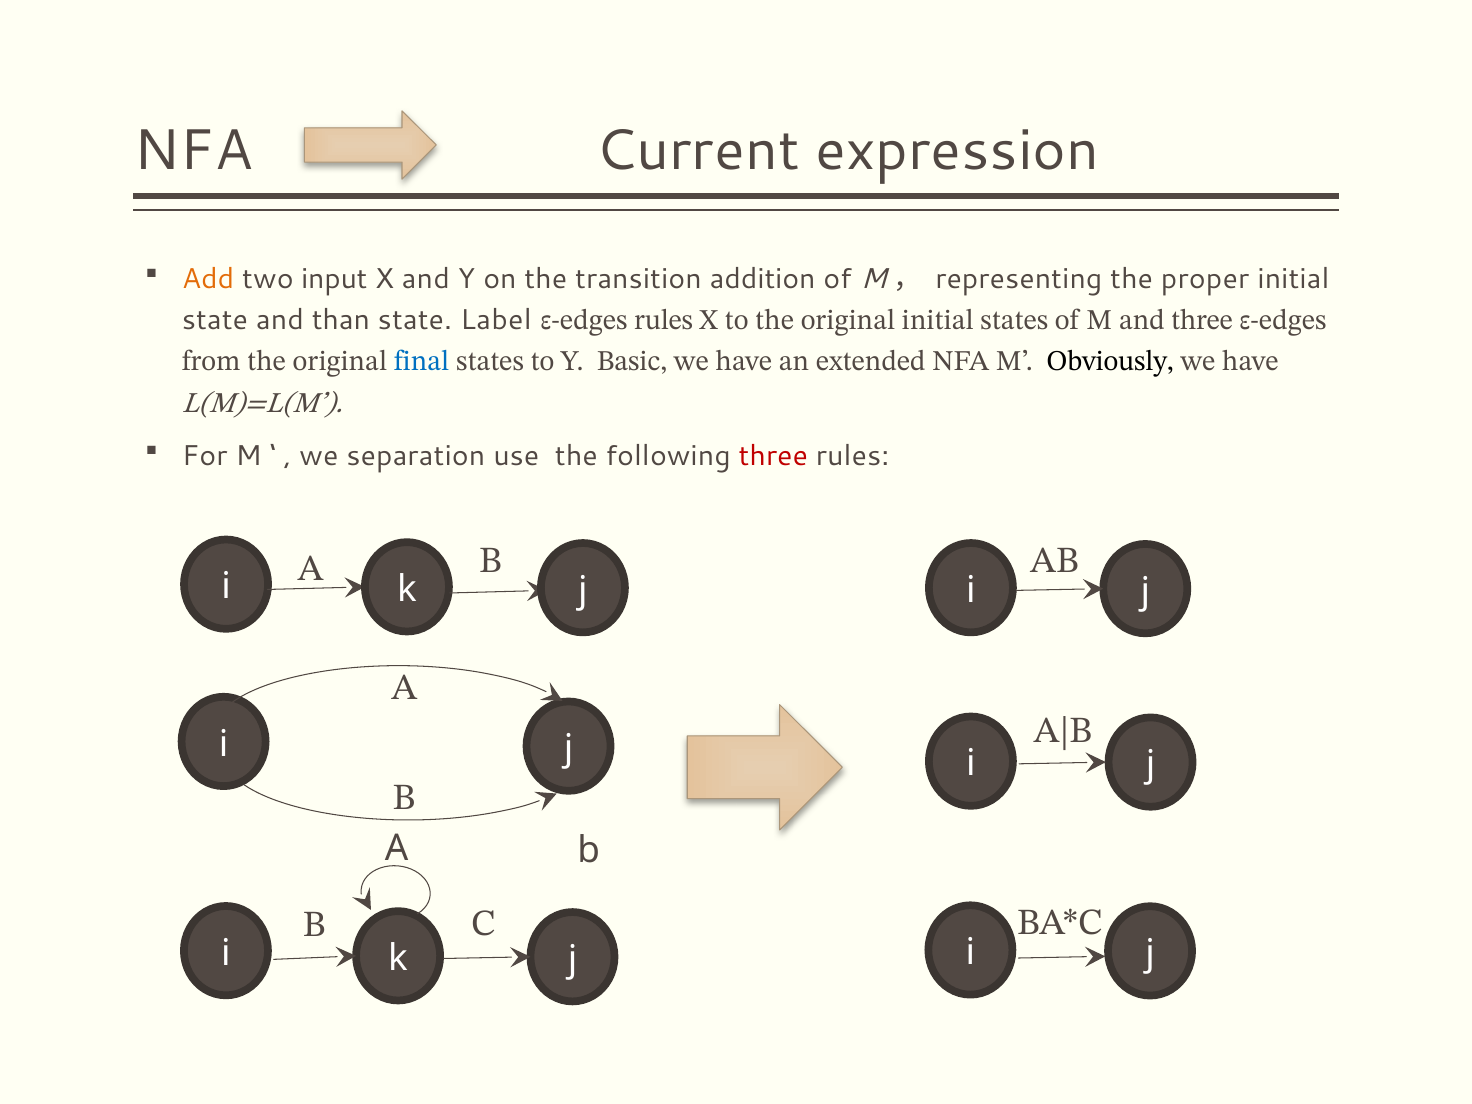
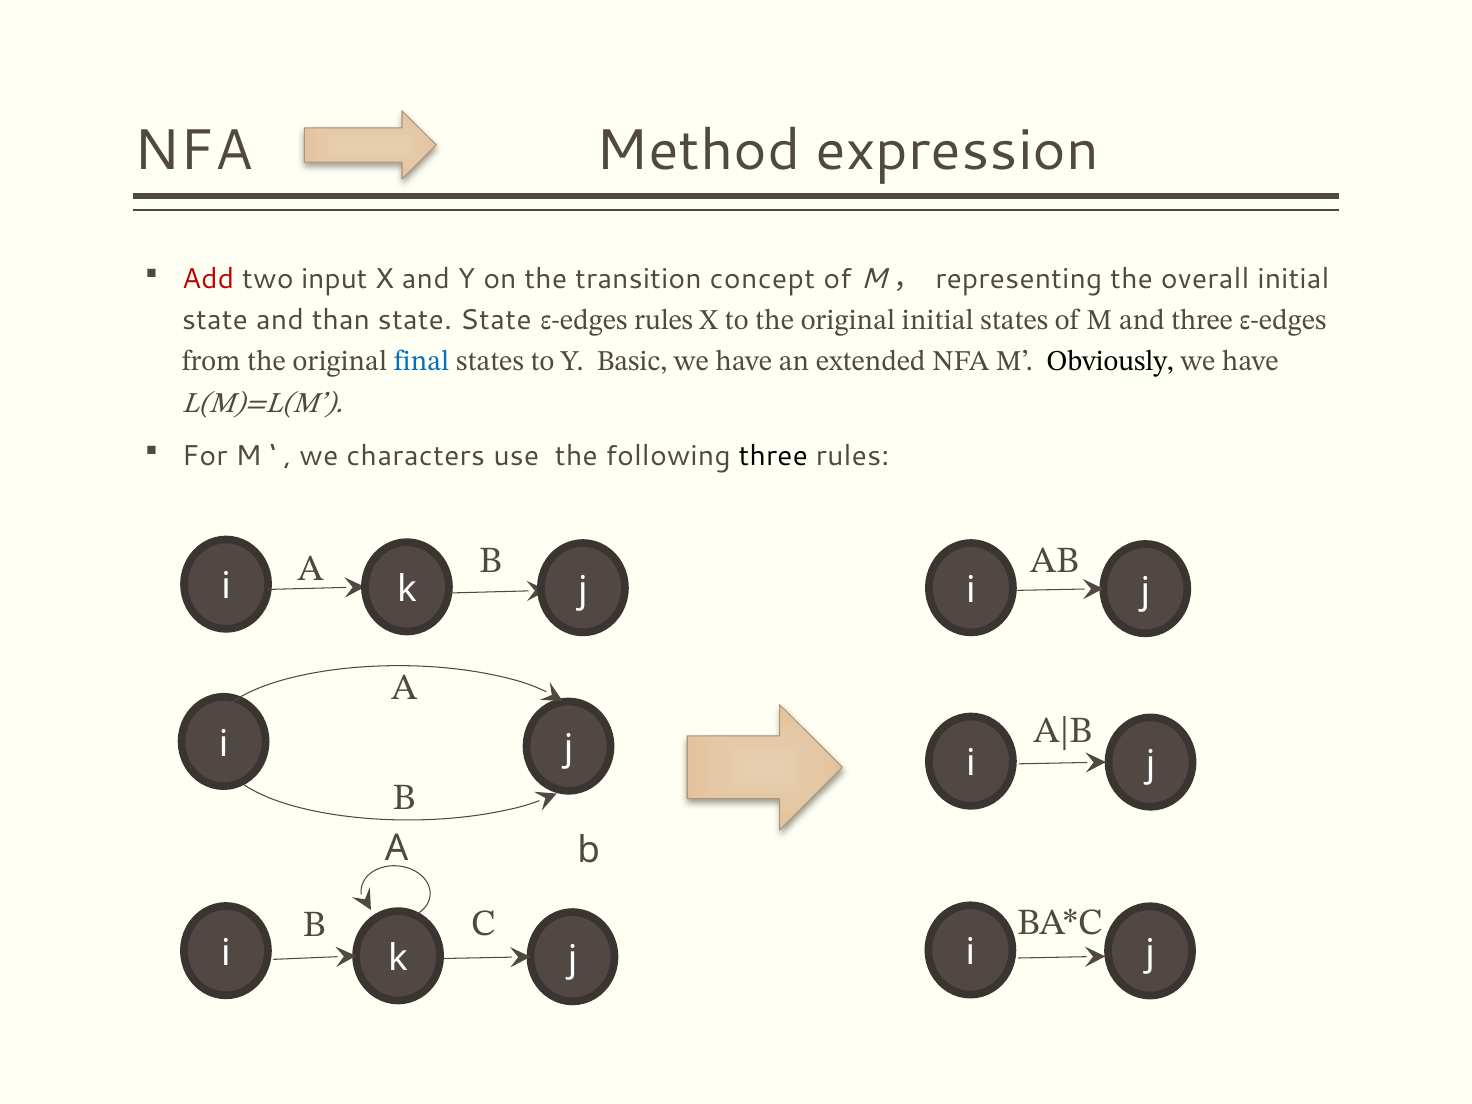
Current: Current -> Method
Add colour: orange -> red
addition: addition -> concept
proper: proper -> overall
state Label: Label -> State
separation: separation -> characters
three at (773, 456) colour: red -> black
